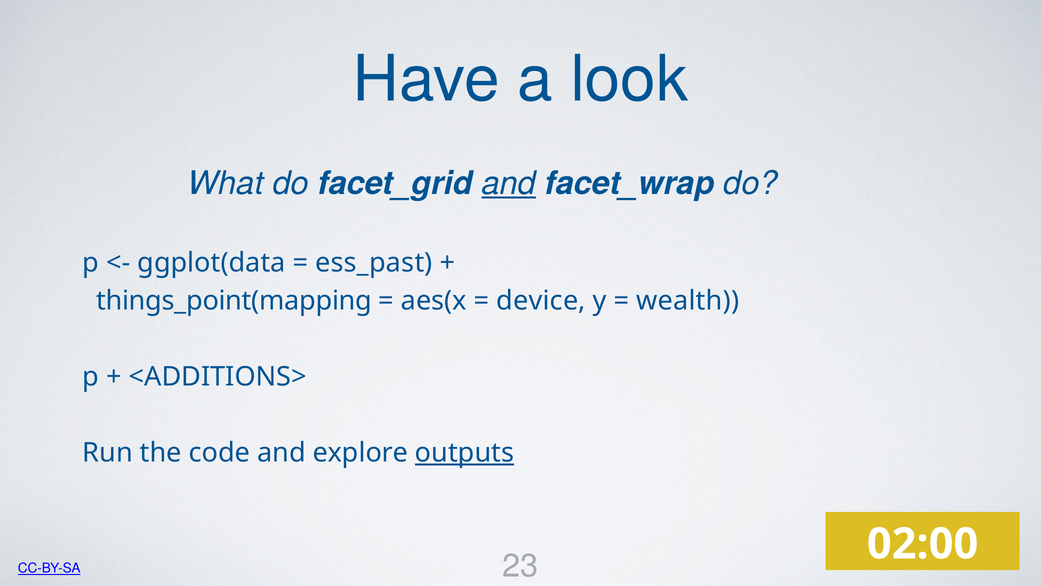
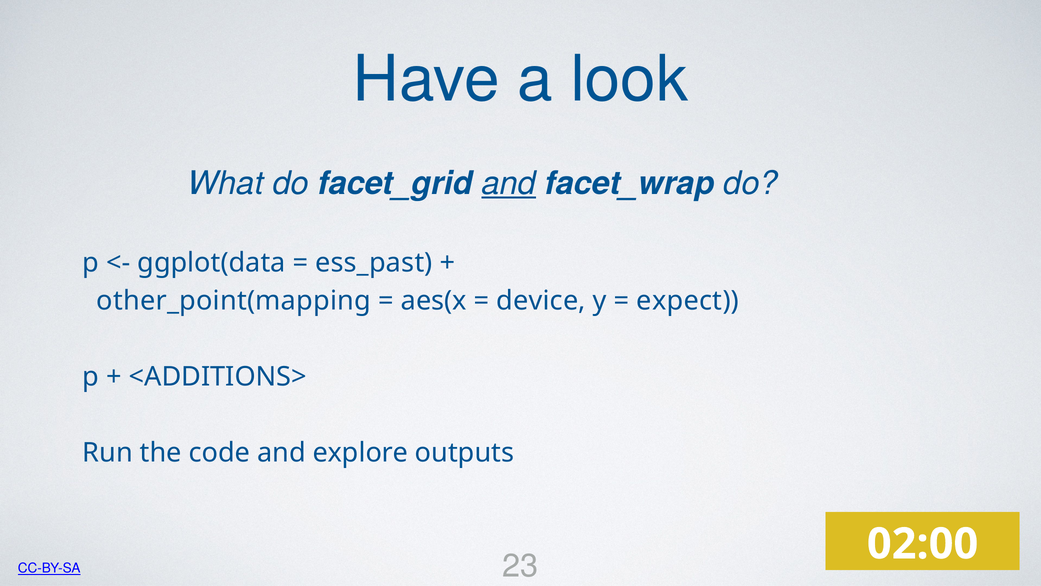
things_point(mapping: things_point(mapping -> other_point(mapping
wealth: wealth -> expect
outputs underline: present -> none
